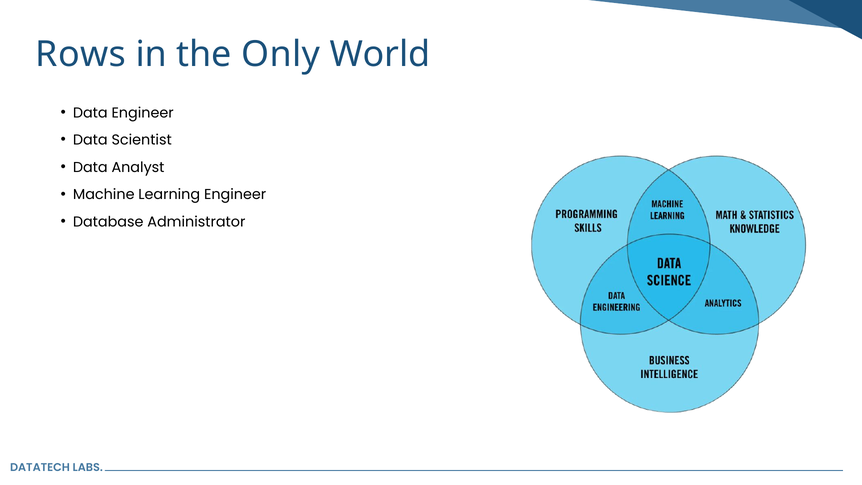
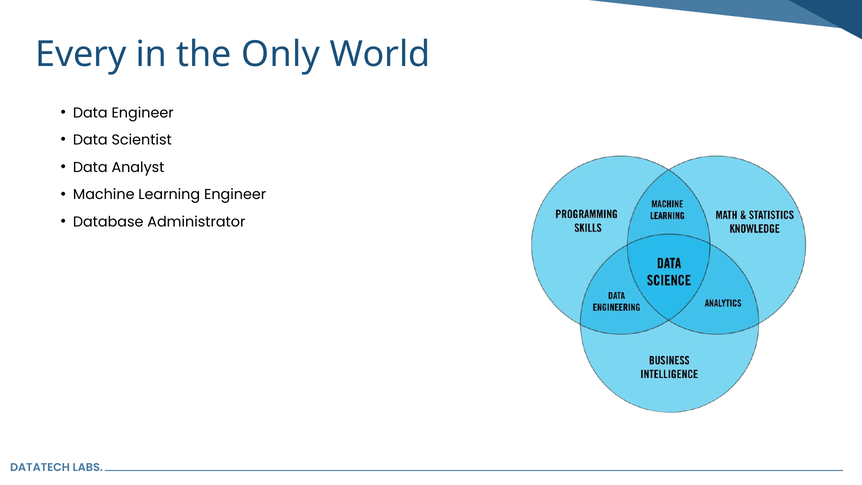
Rows: Rows -> Every
